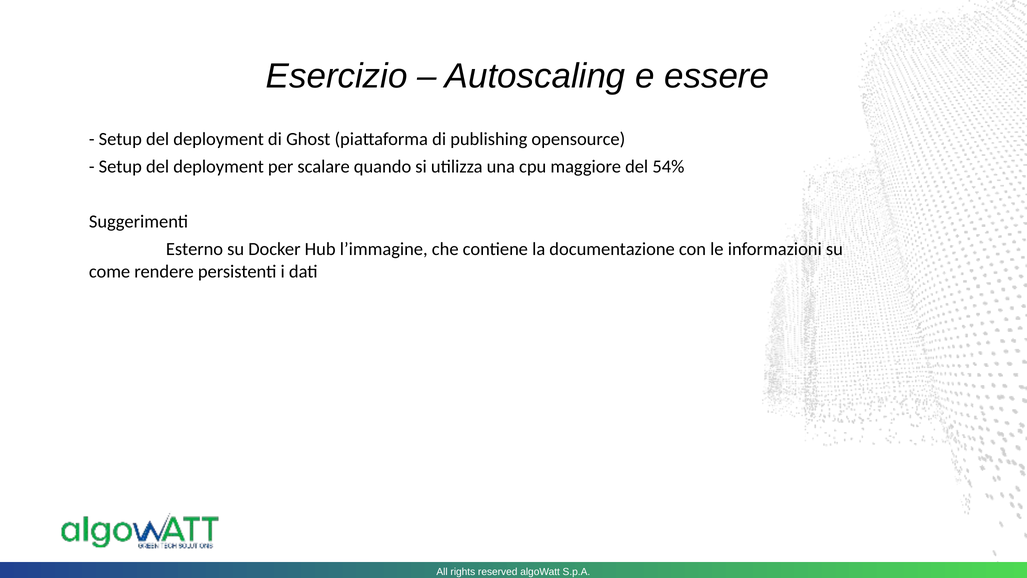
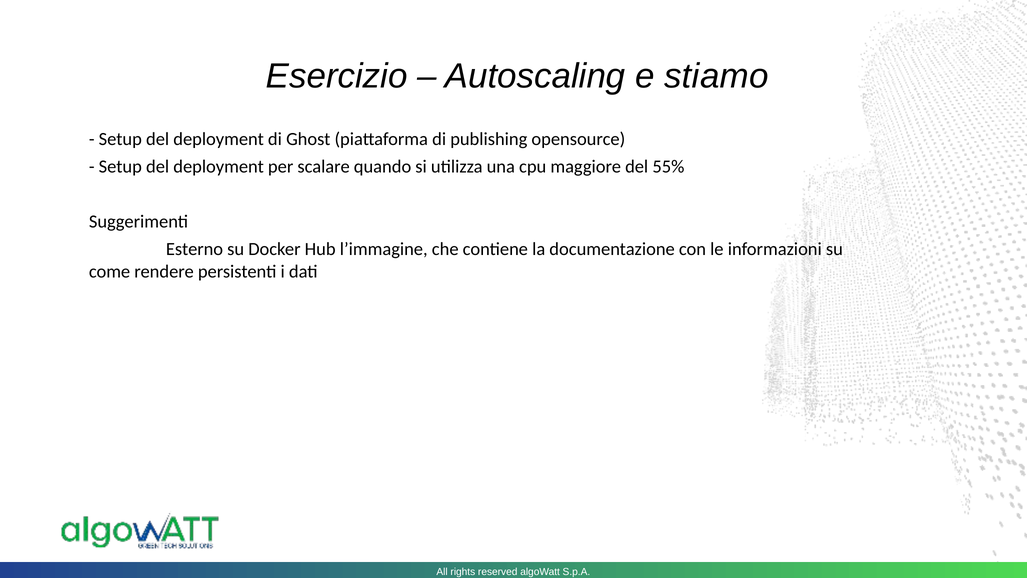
essere: essere -> stiamo
54%: 54% -> 55%
